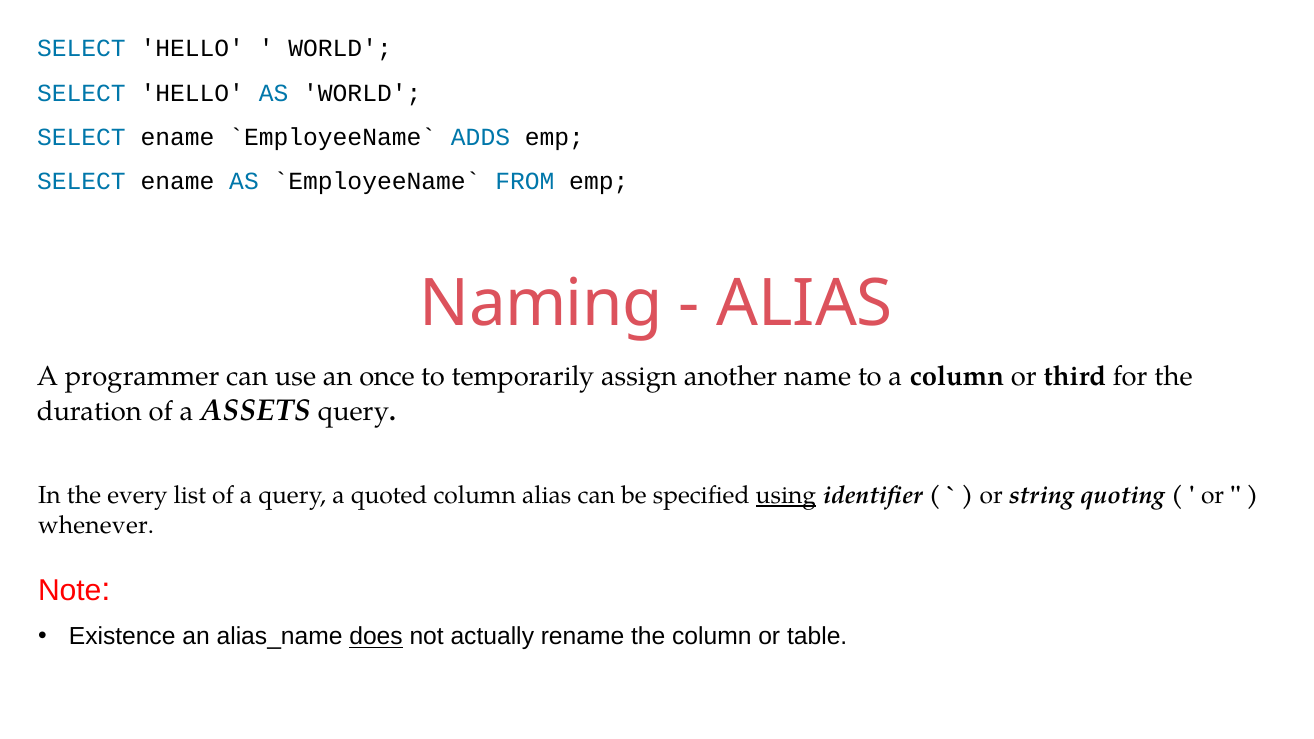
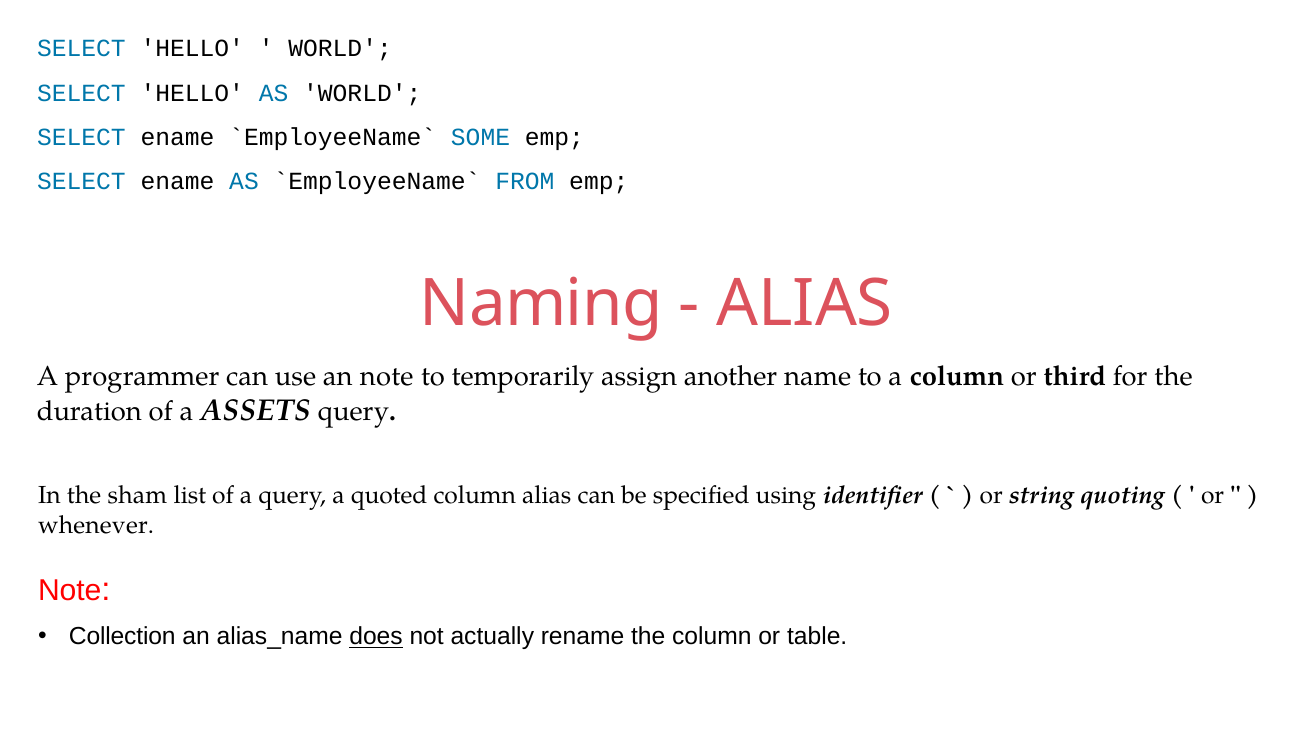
ADDS: ADDS -> SOME
an once: once -> note
every: every -> sham
using underline: present -> none
Existence: Existence -> Collection
